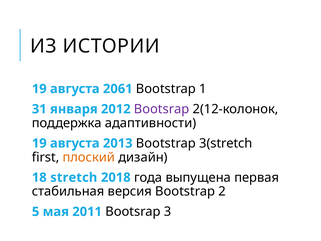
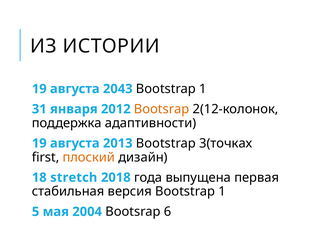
2061: 2061 -> 2043
Bootsrap at (162, 109) colour: purple -> orange
3(stretch: 3(stretch -> 3(точках
версия Bootstrap 2: 2 -> 1
2011: 2011 -> 2004
3: 3 -> 6
